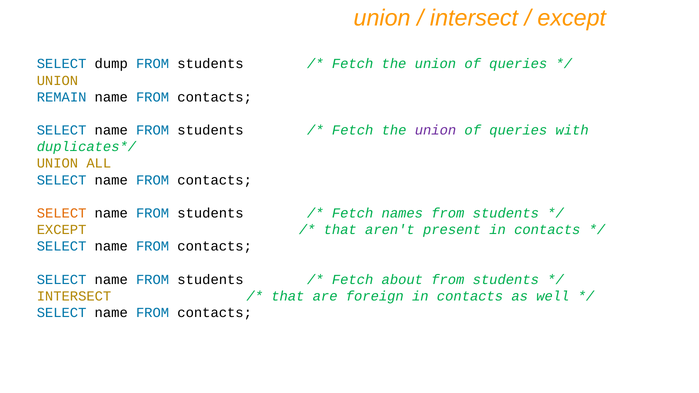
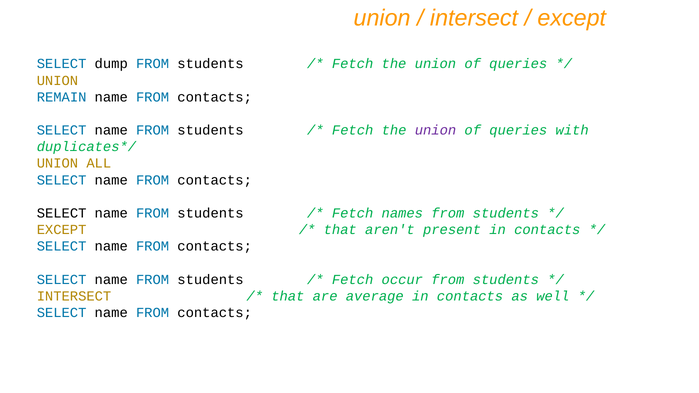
SELECT at (62, 213) colour: orange -> black
about: about -> occur
foreign: foreign -> average
